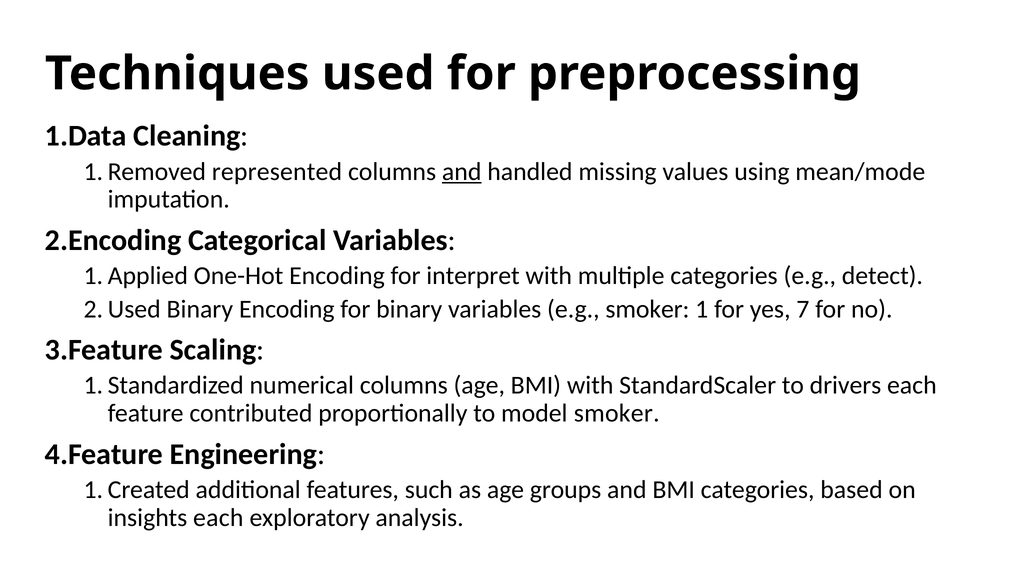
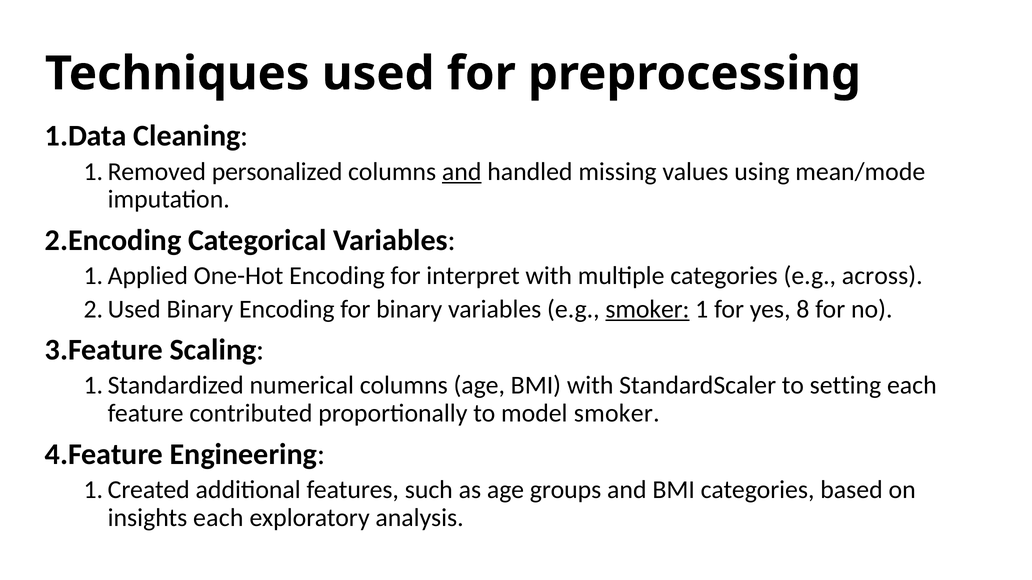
represented: represented -> personalized
detect: detect -> across
smoker at (647, 309) underline: none -> present
7: 7 -> 8
drivers: drivers -> setting
